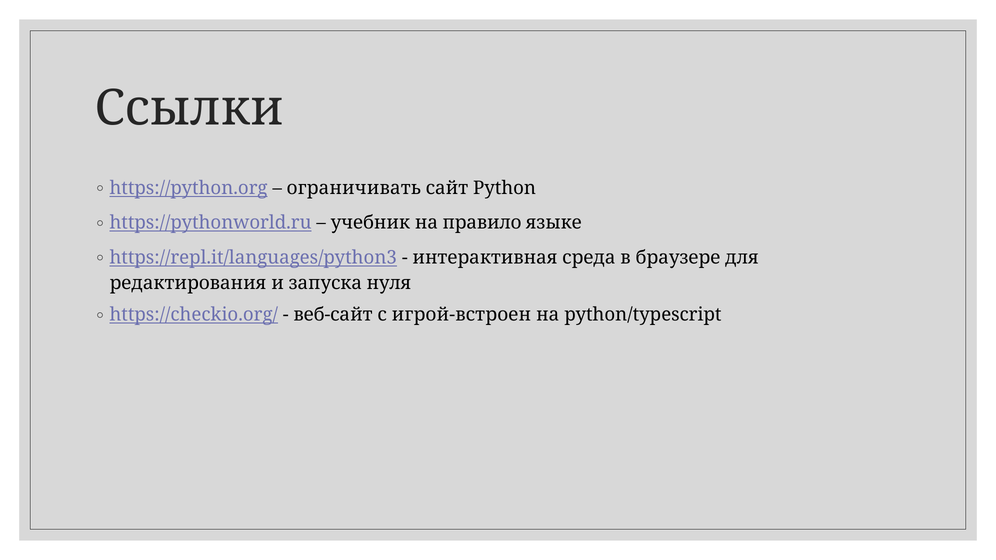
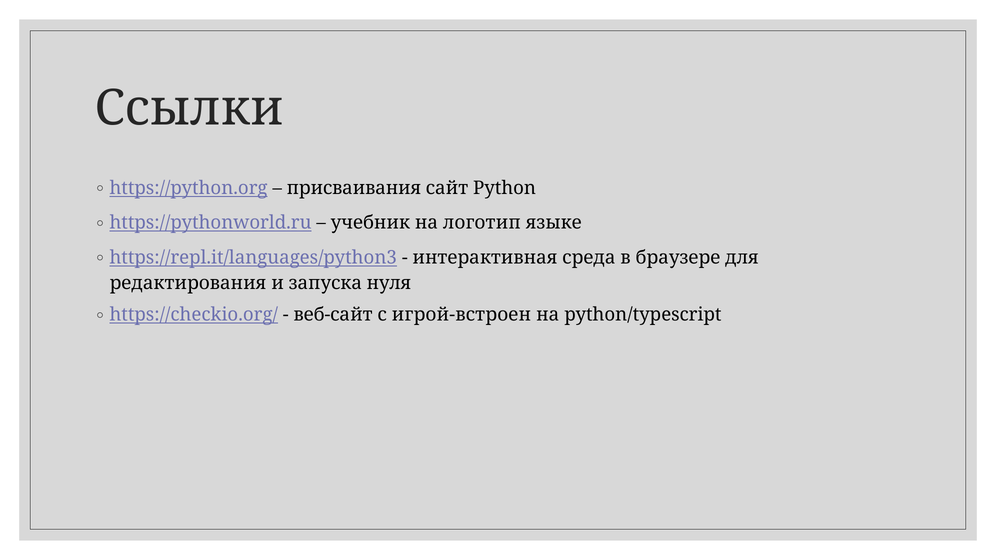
ограничивать: ограничивать -> присваивания
правило: правило -> логотип
